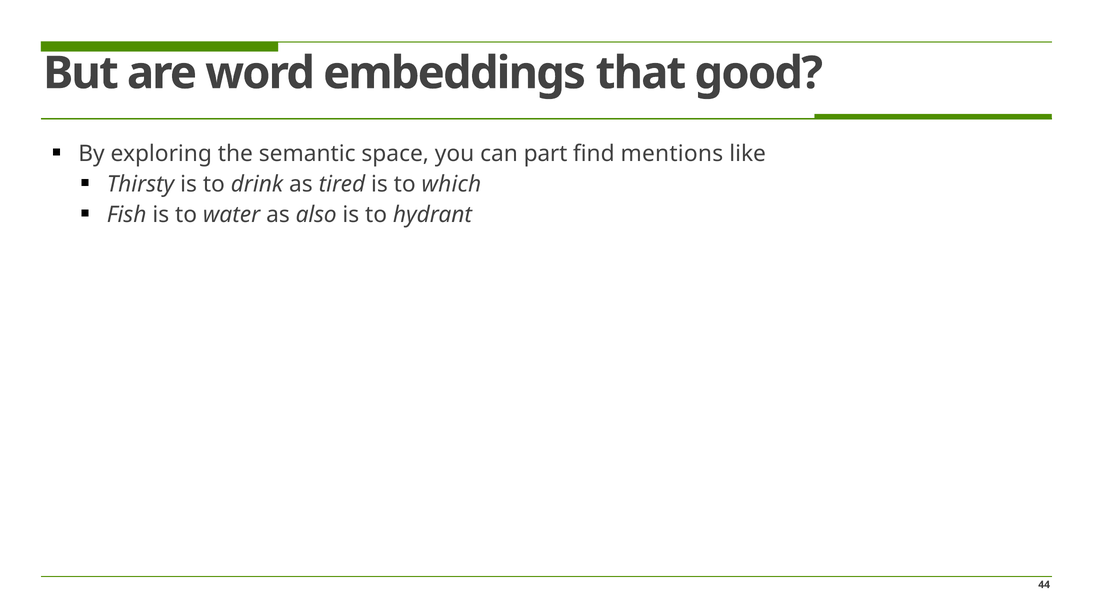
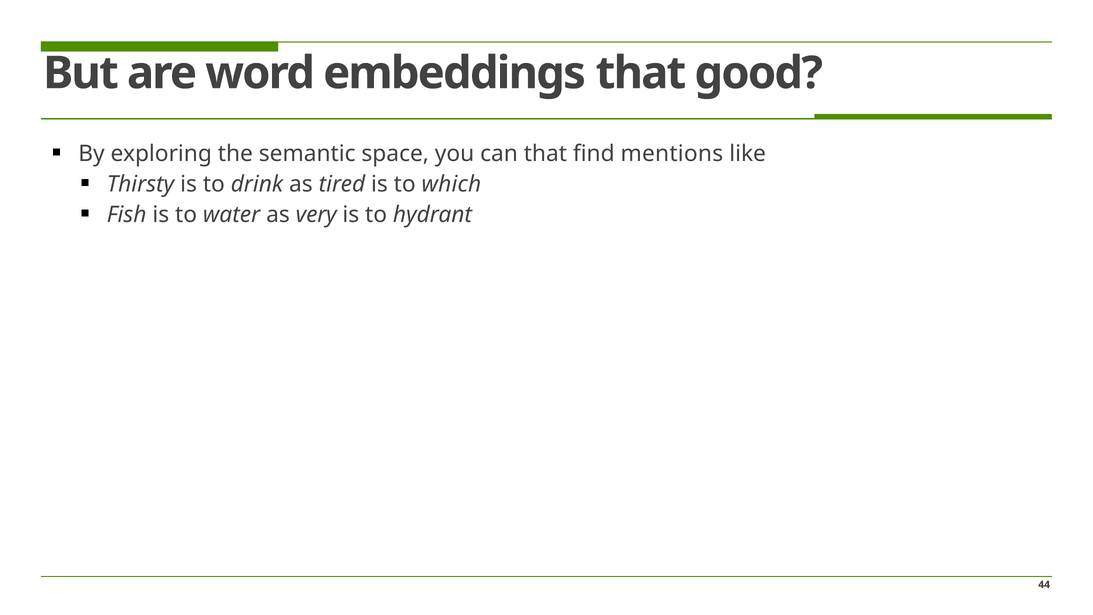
can part: part -> that
also: also -> very
